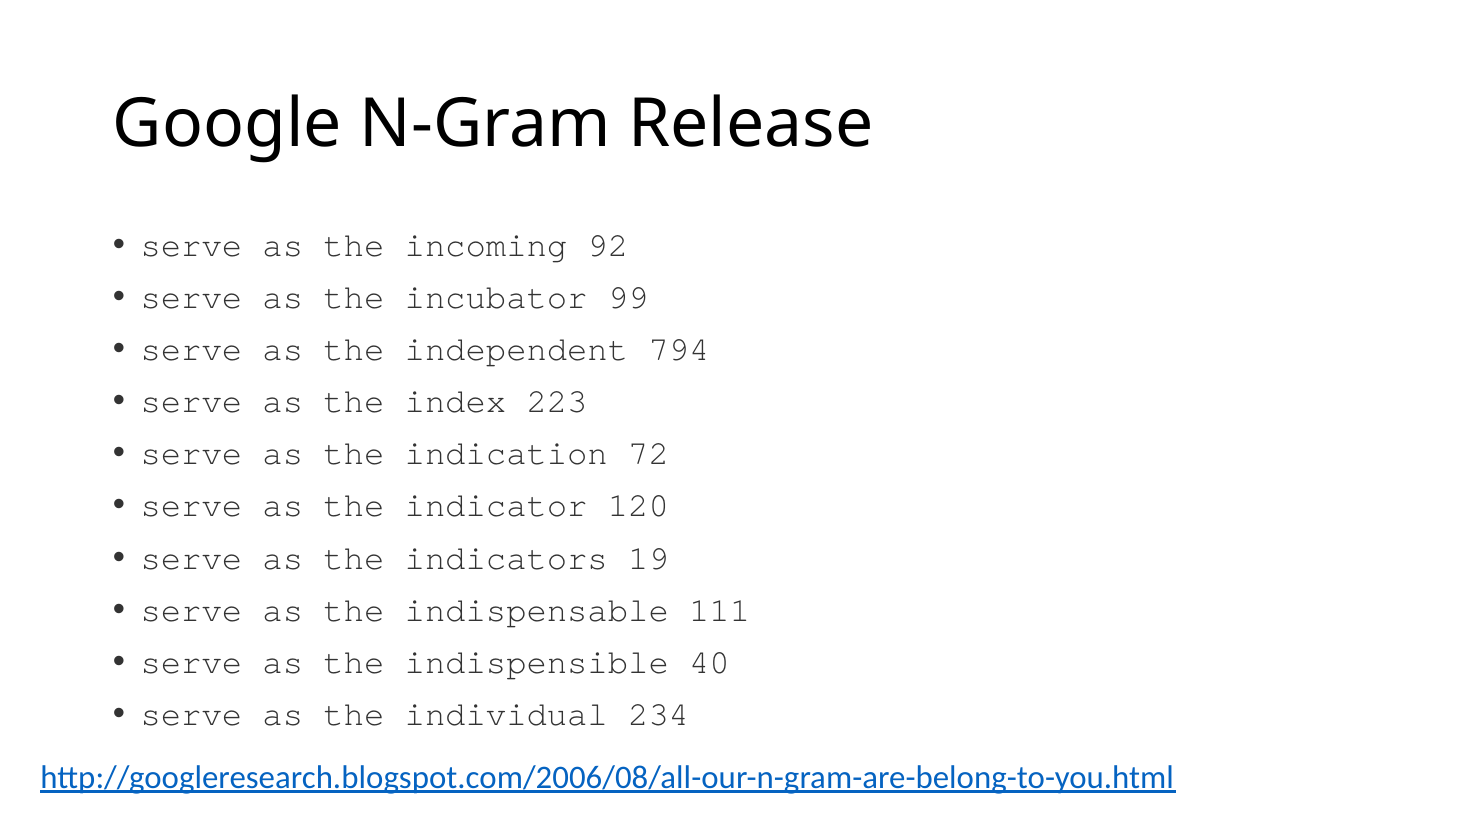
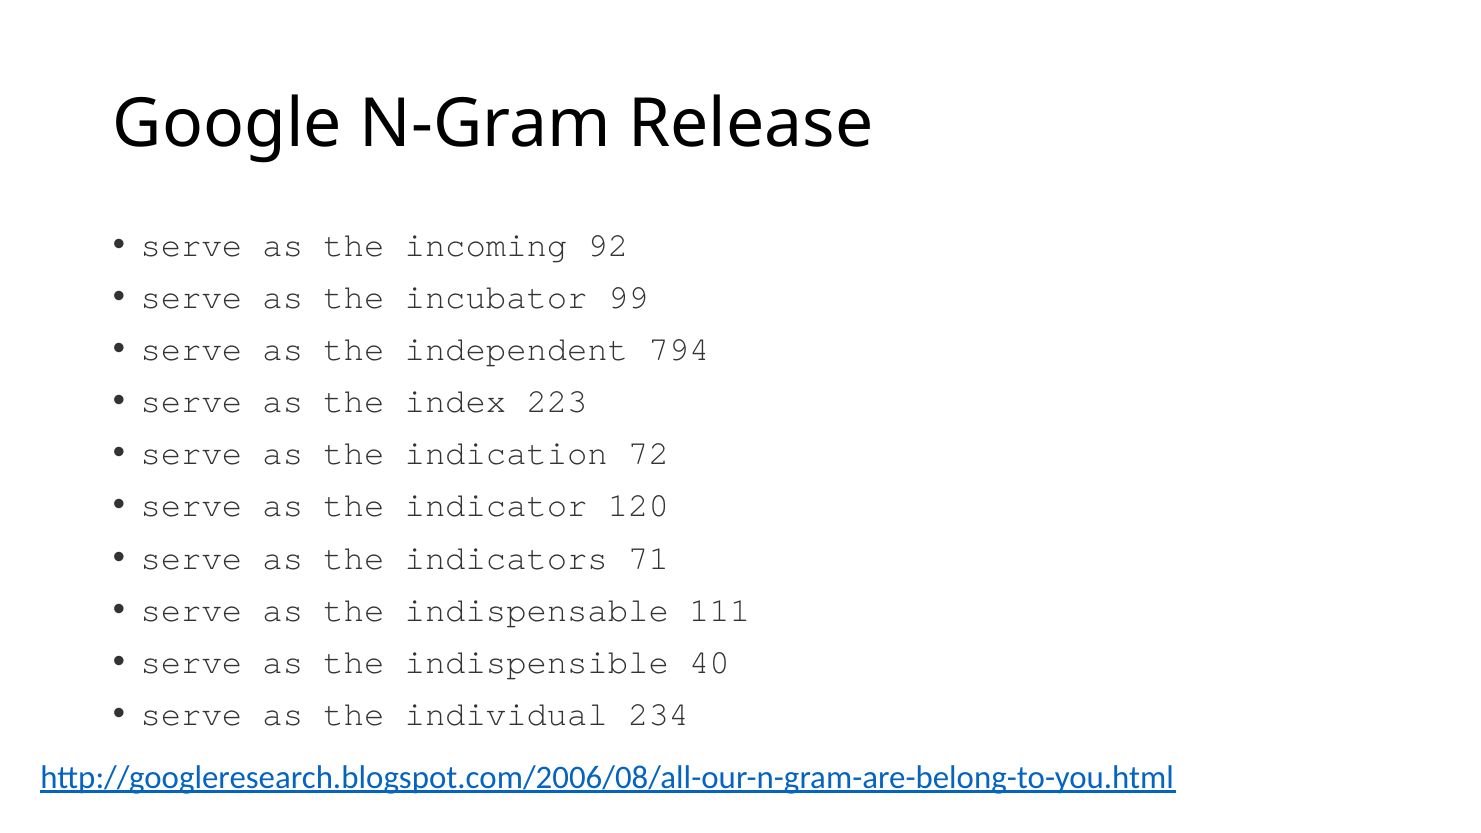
19: 19 -> 71
